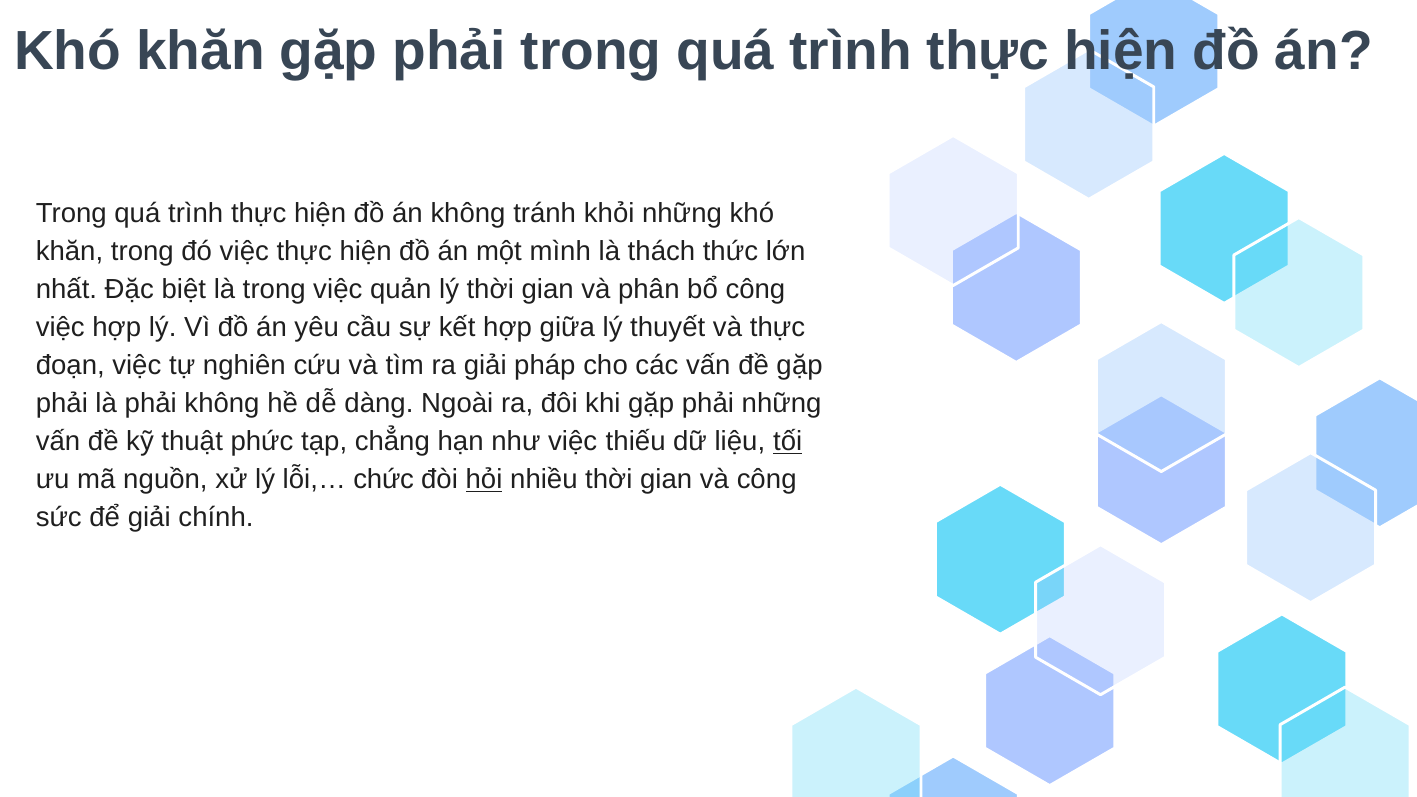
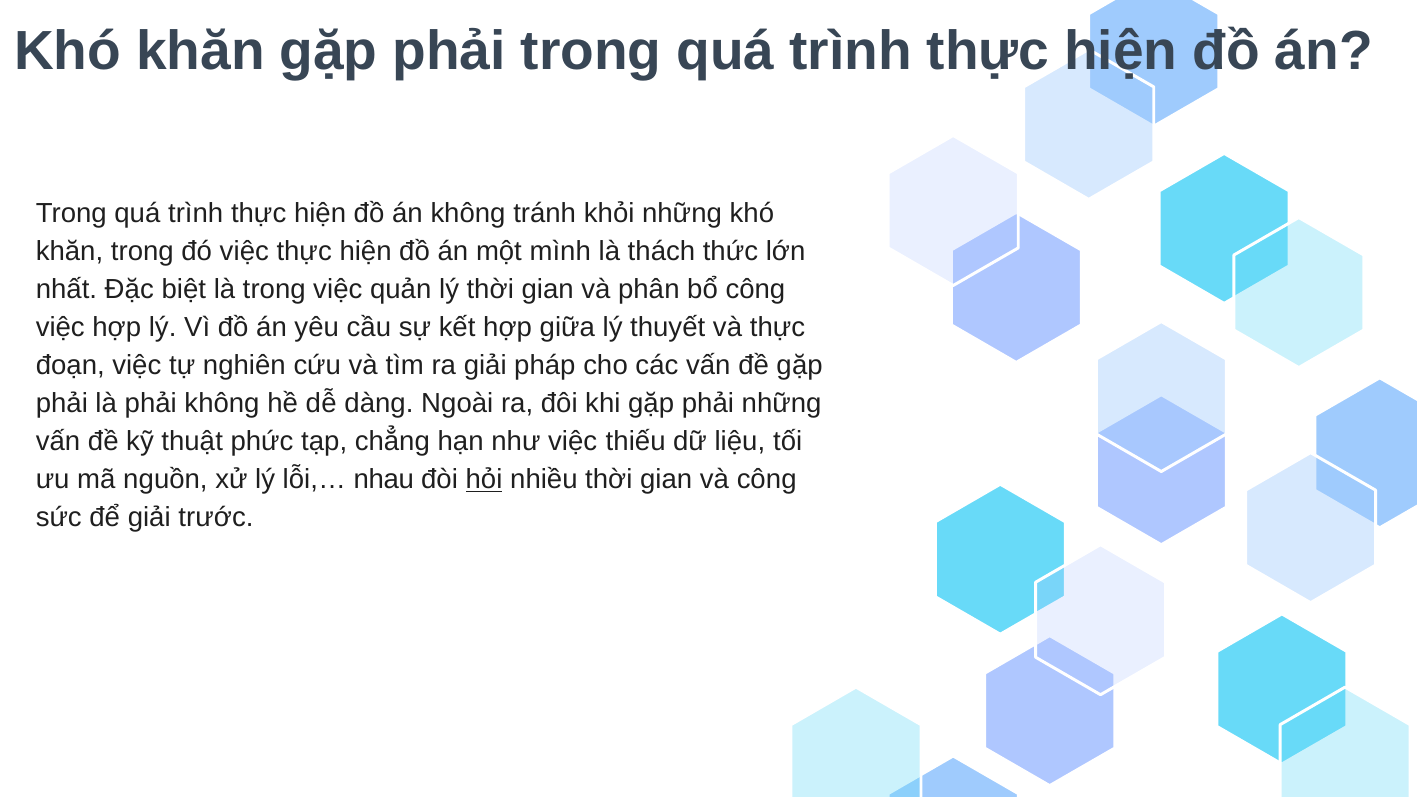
tối underline: present -> none
chức: chức -> nhau
chính: chính -> trước
